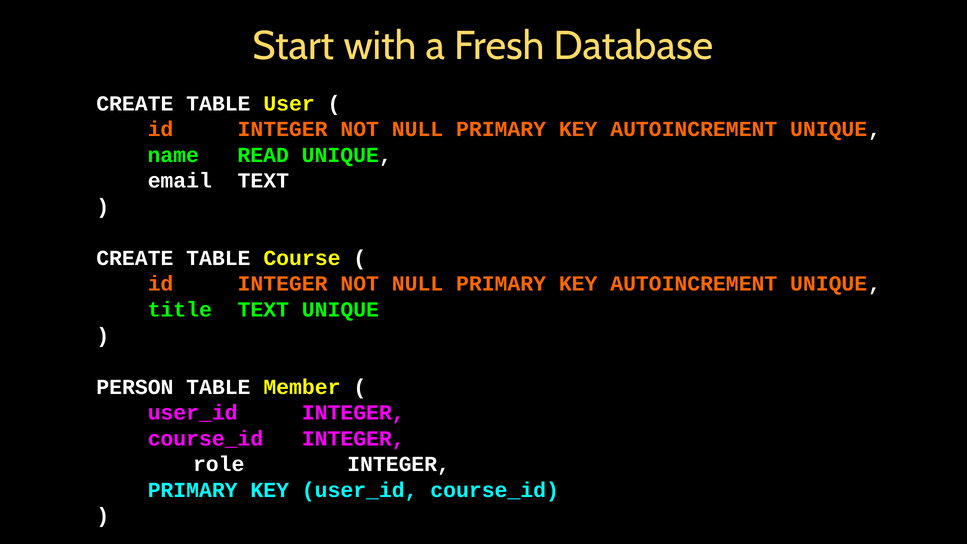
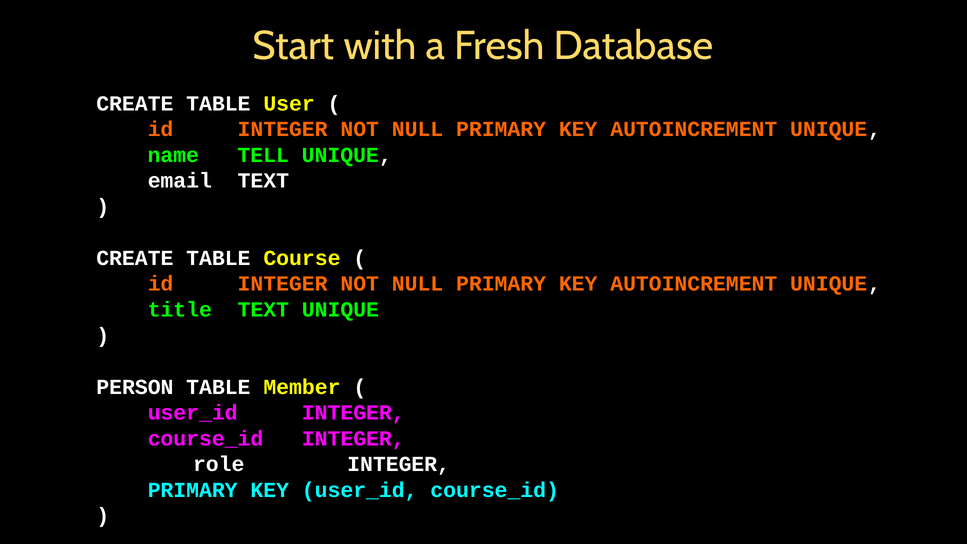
READ: READ -> TELL
